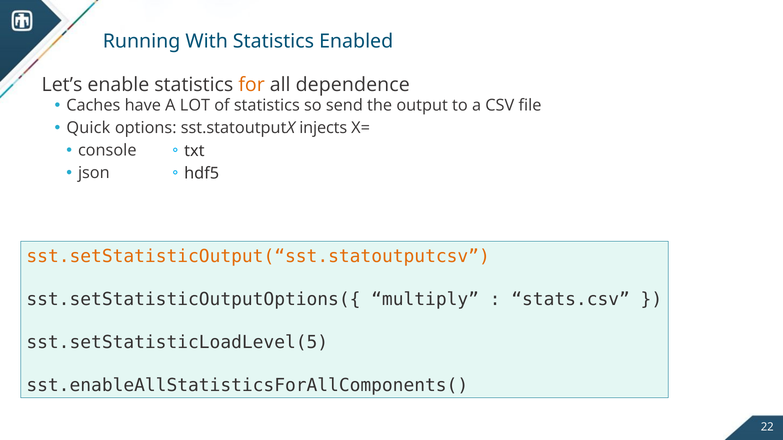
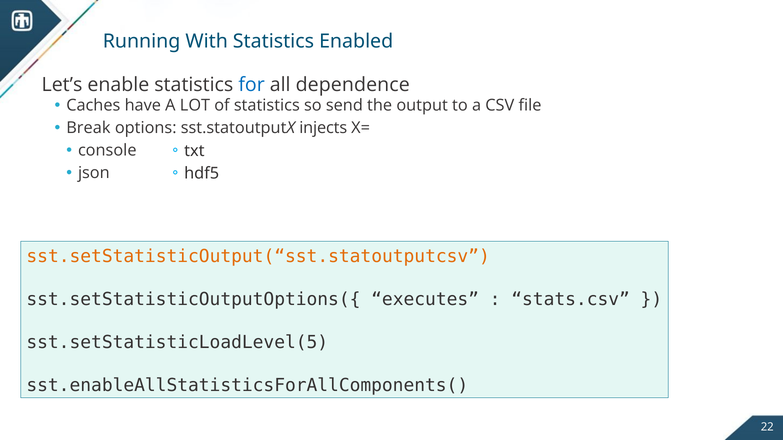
for colour: orange -> blue
Quick: Quick -> Break
multiply: multiply -> executes
